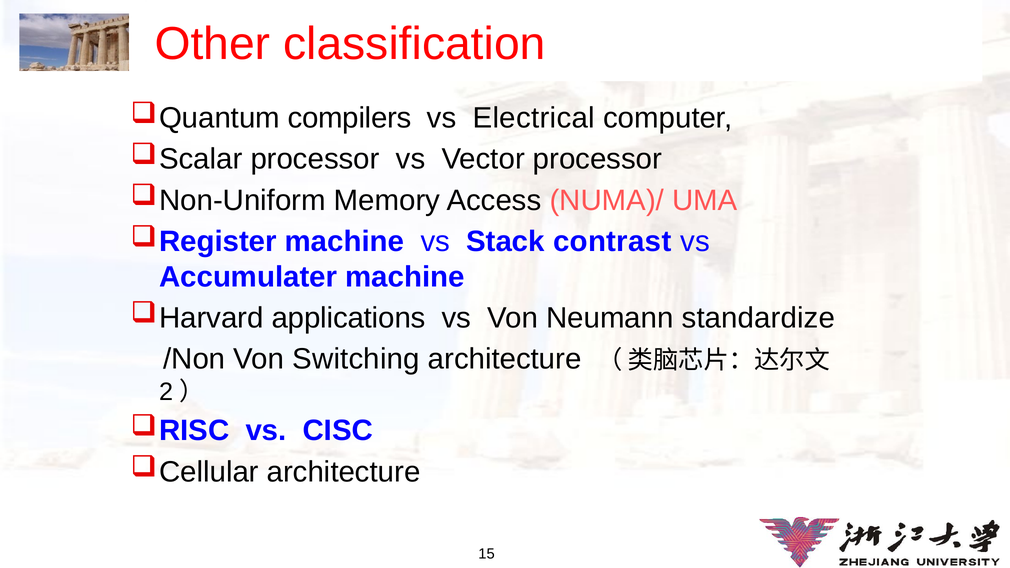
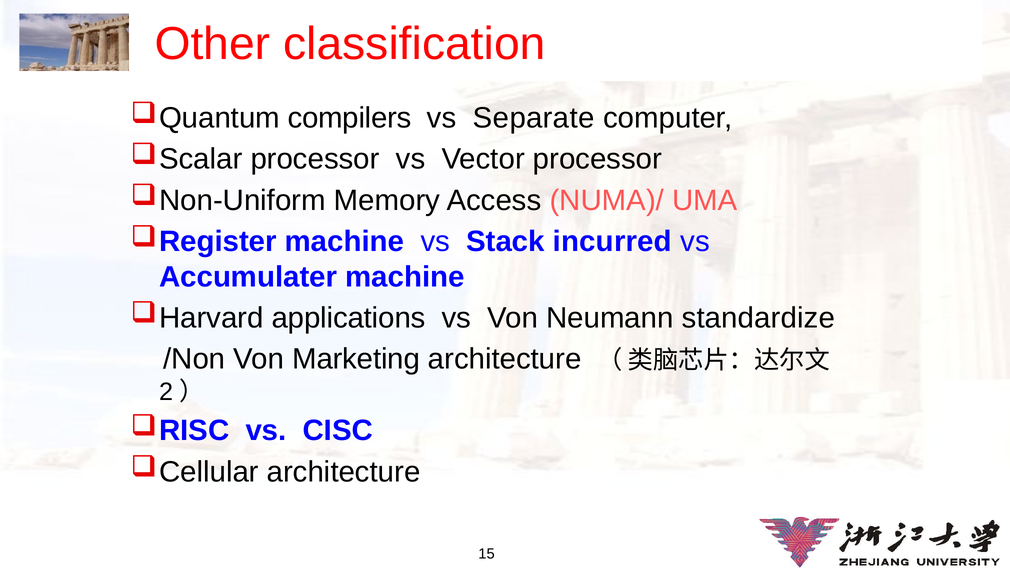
Electrical: Electrical -> Separate
contrast: contrast -> incurred
Switching: Switching -> Marketing
